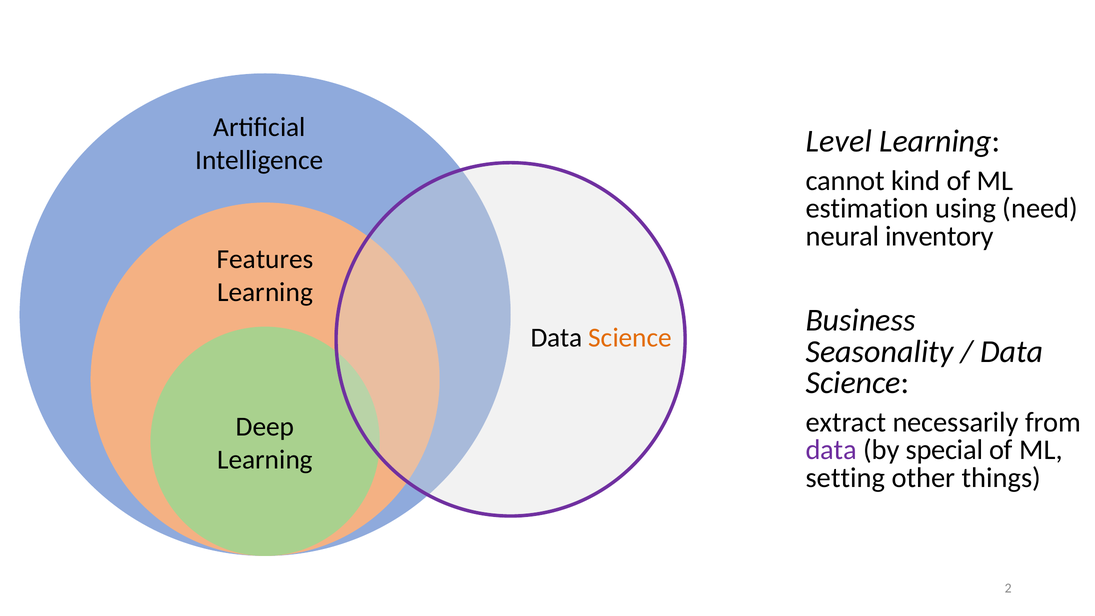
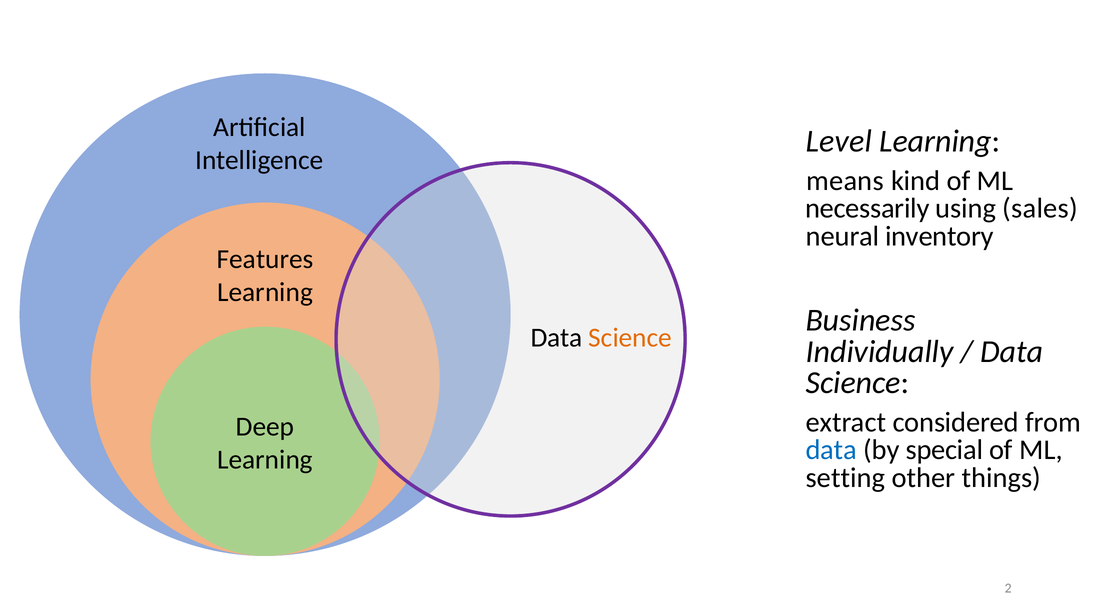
cannot: cannot -> means
estimation: estimation -> necessarily
need: need -> sales
Seasonality: Seasonality -> Individually
necessarily: necessarily -> considered
data at (831, 450) colour: purple -> blue
